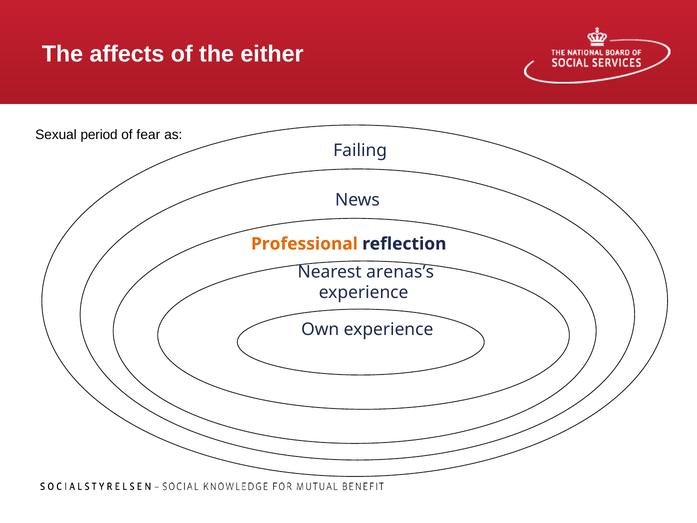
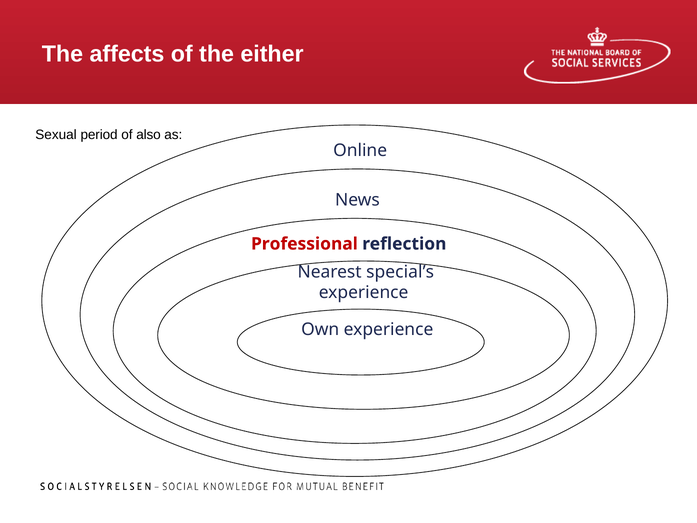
fear: fear -> also
Failing: Failing -> Online
Professional colour: orange -> red
arenas’s: arenas’s -> special’s
